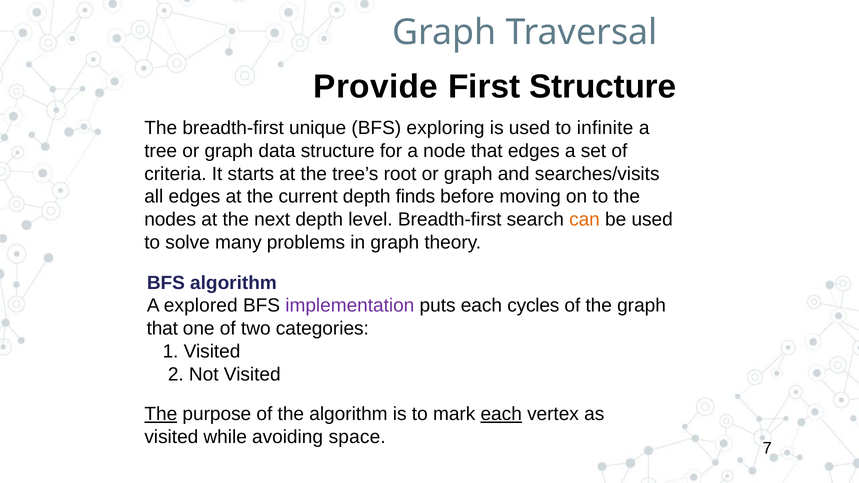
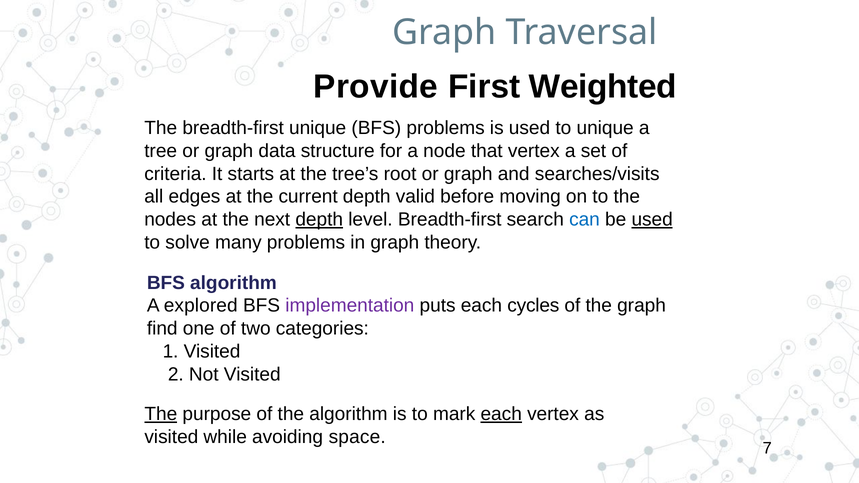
First Structure: Structure -> Weighted
BFS exploring: exploring -> problems
to infinite: infinite -> unique
that edges: edges -> vertex
finds: finds -> valid
depth at (319, 220) underline: none -> present
can colour: orange -> blue
used at (652, 220) underline: none -> present
that at (162, 329): that -> find
